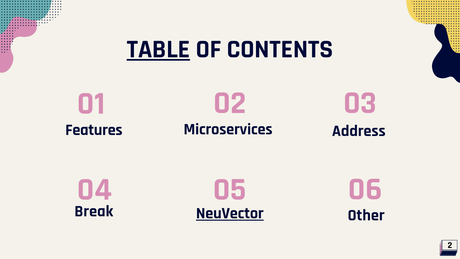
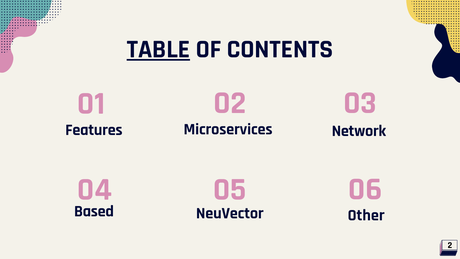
Address: Address -> Network
Break: Break -> Based
NeuVector underline: present -> none
